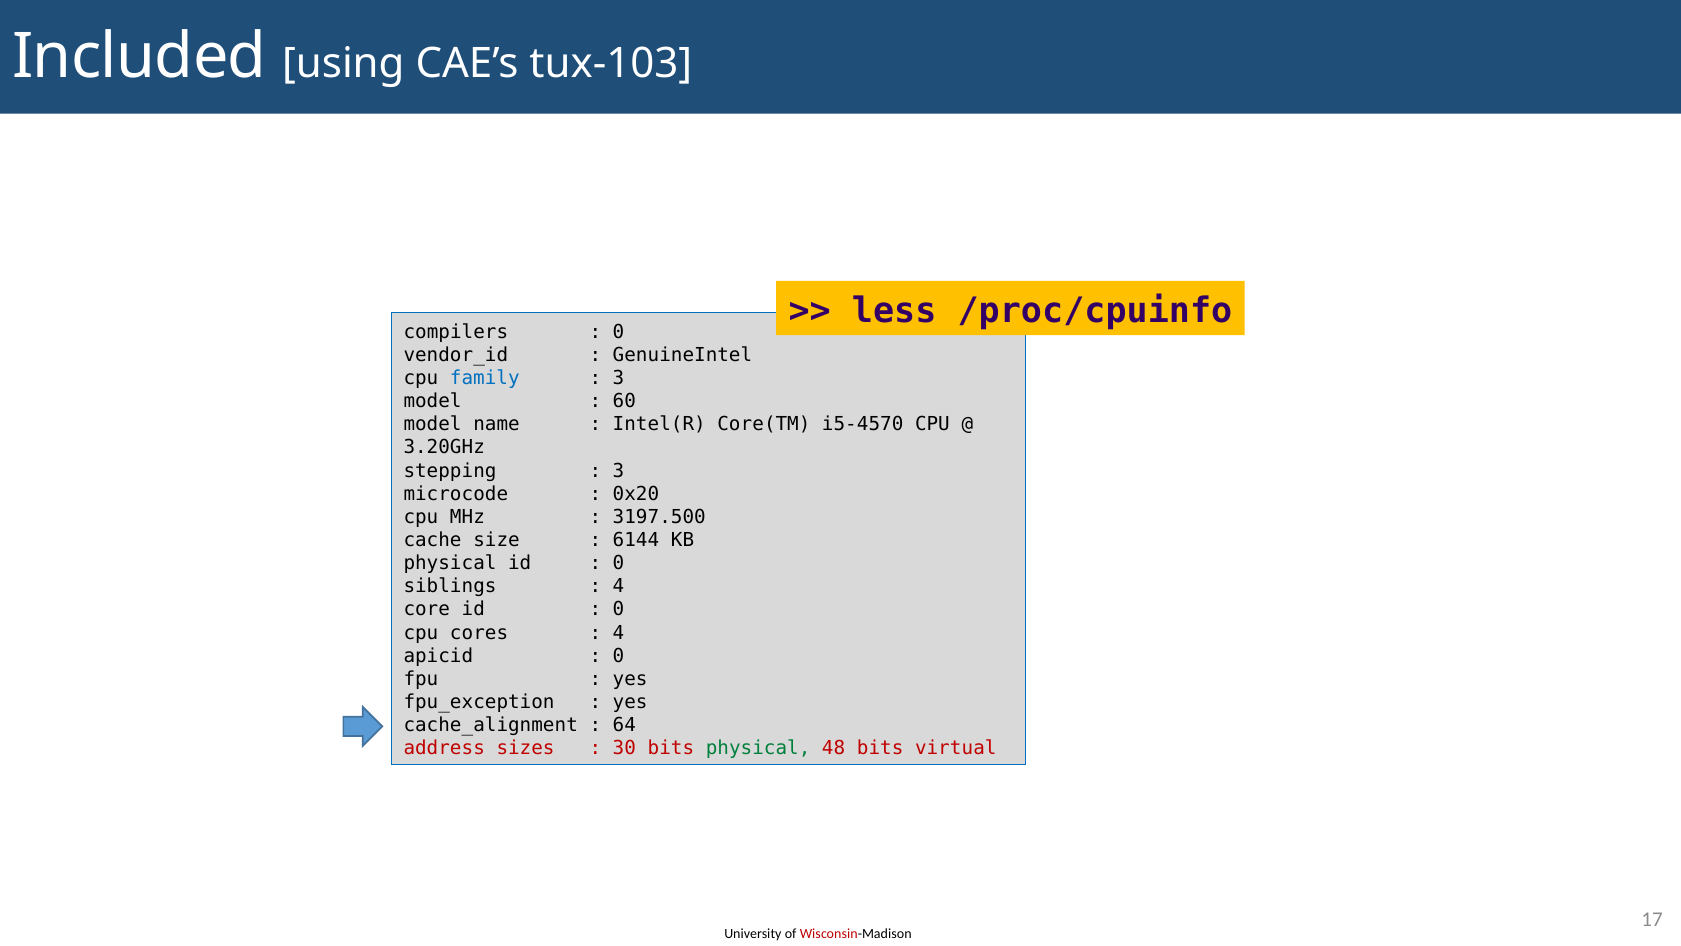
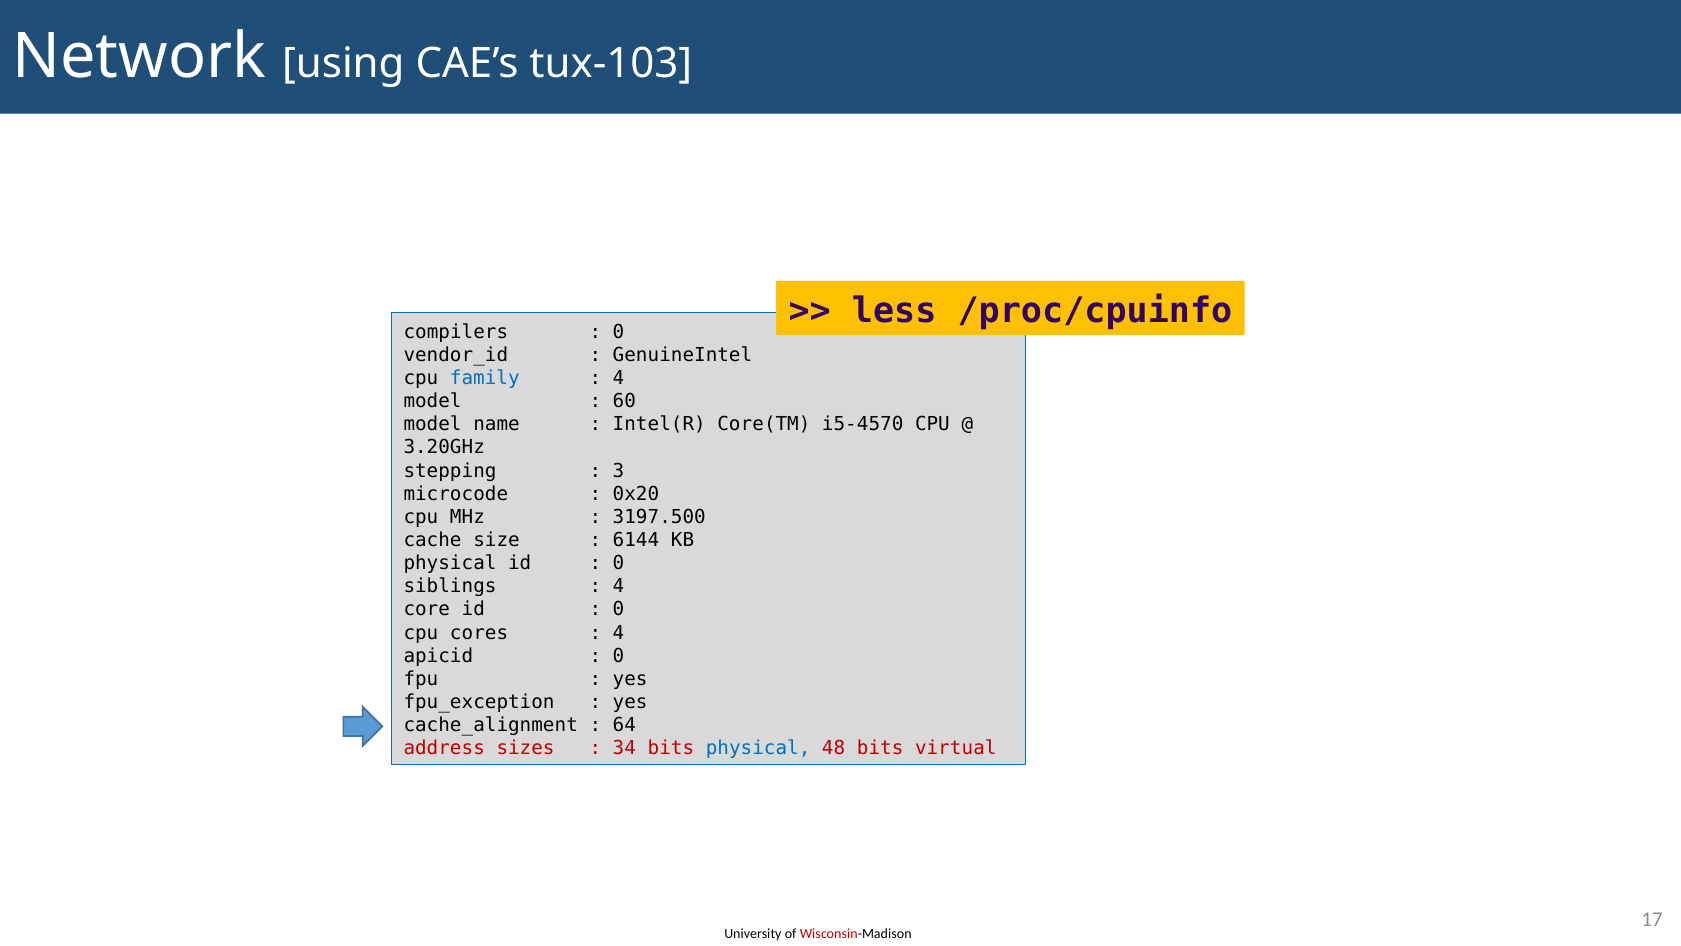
Included: Included -> Network
3 at (618, 378): 3 -> 4
30: 30 -> 34
physical at (758, 748) colour: green -> blue
